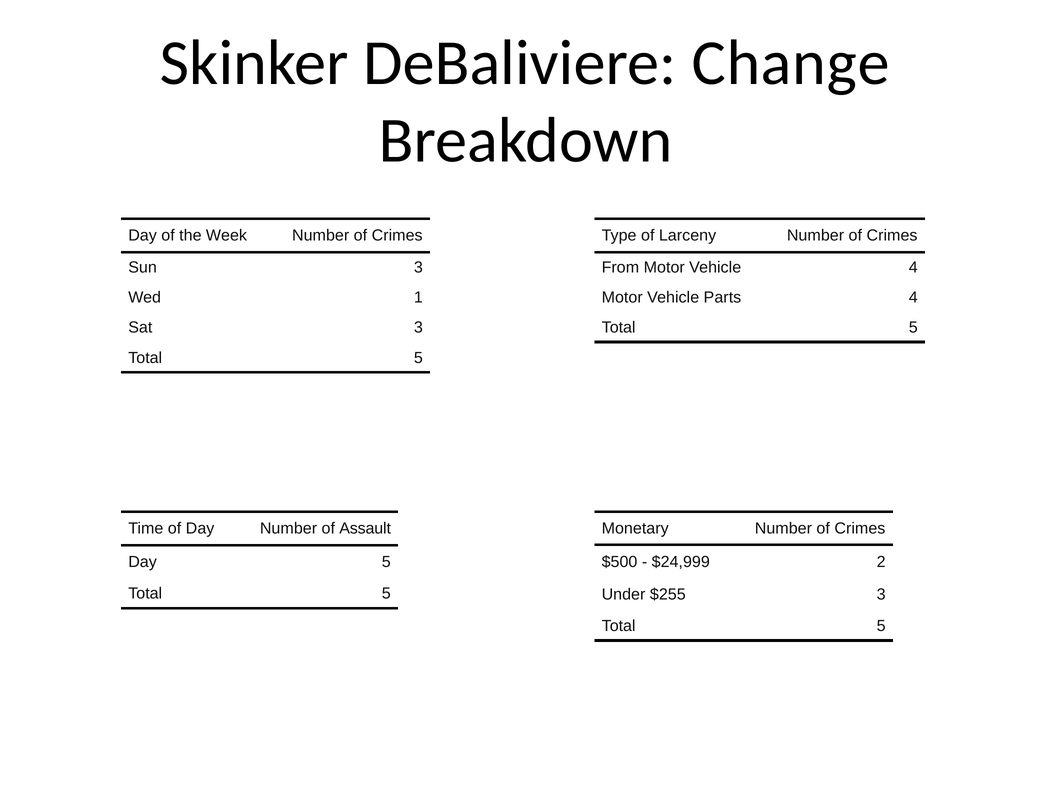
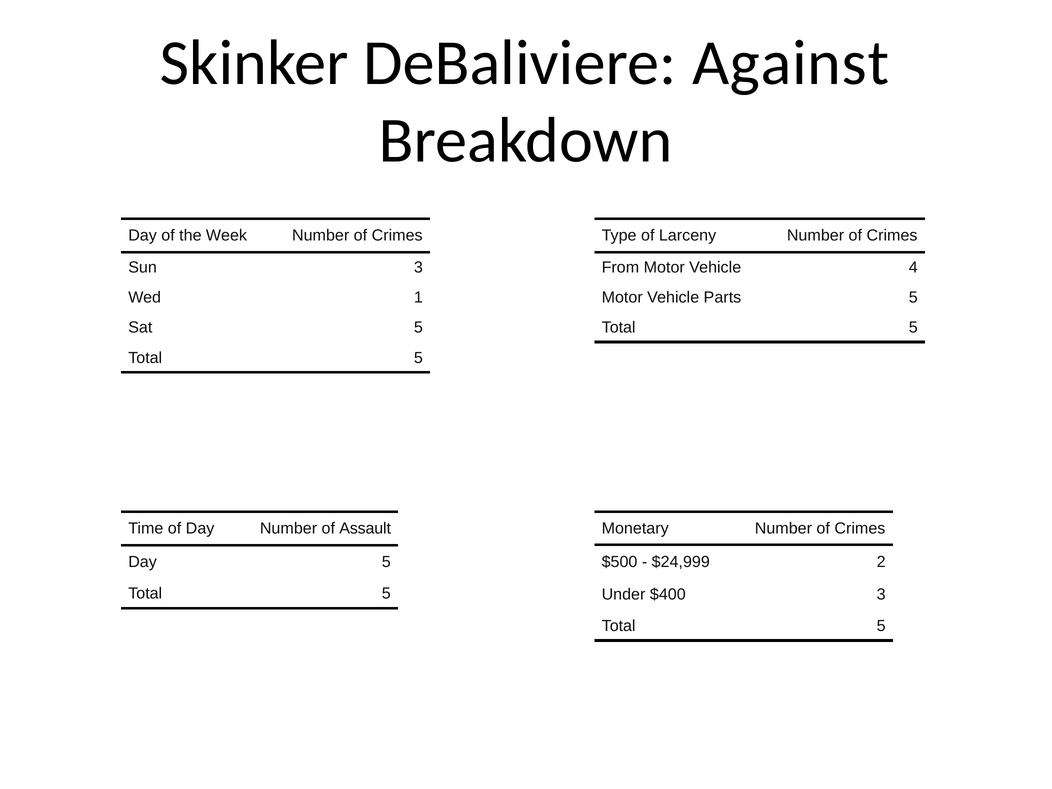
Change: Change -> Against
Parts 4: 4 -> 5
Sat 3: 3 -> 5
$255: $255 -> $400
